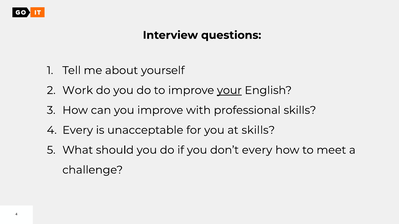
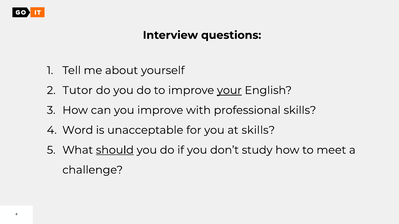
Work: Work -> Tutor
Every at (78, 130): Every -> Word
should underline: none -> present
don’t every: every -> study
